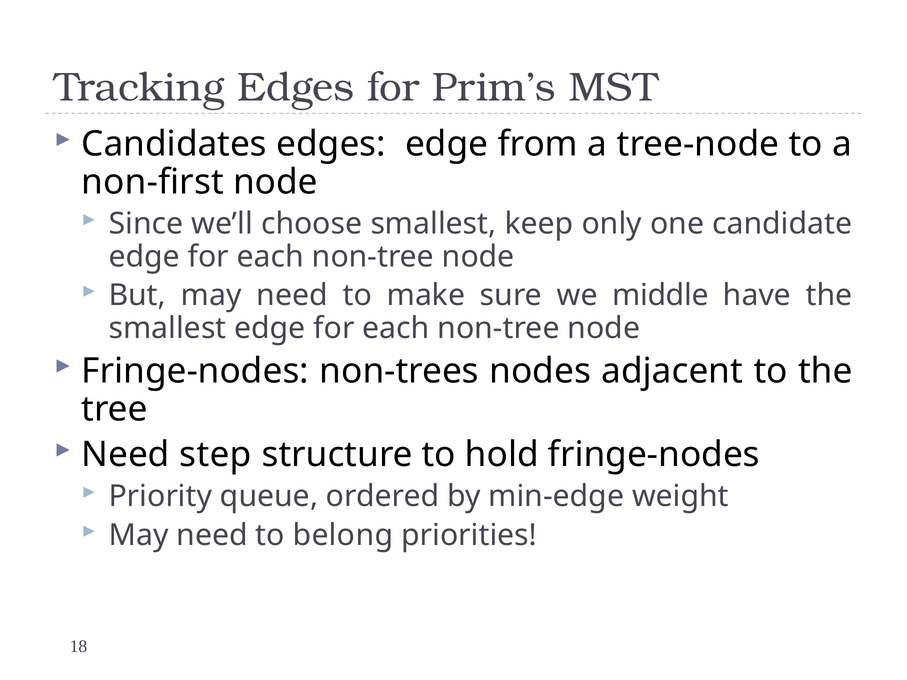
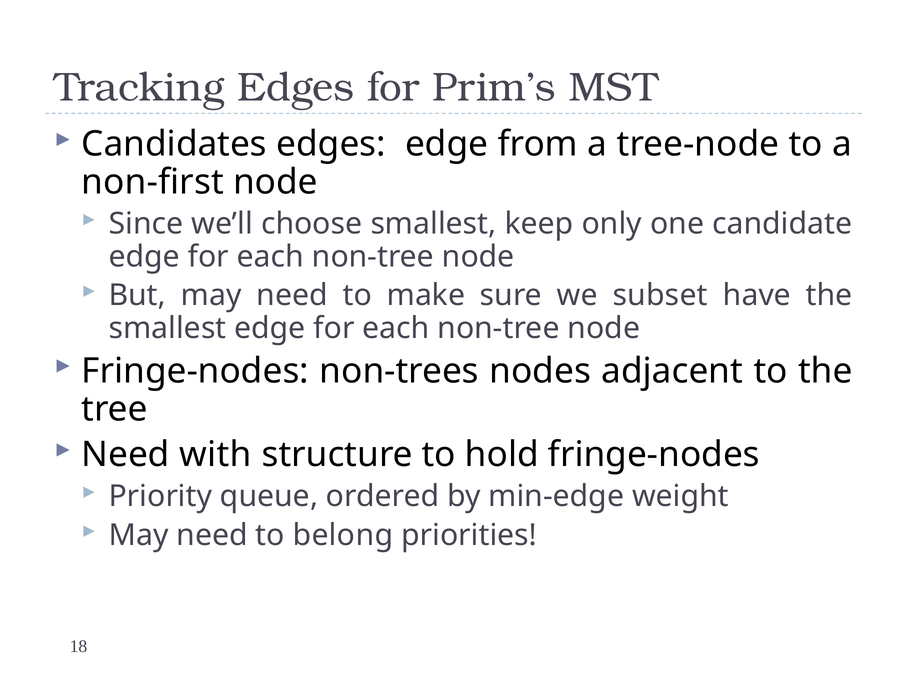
middle: middle -> subset
step: step -> with
